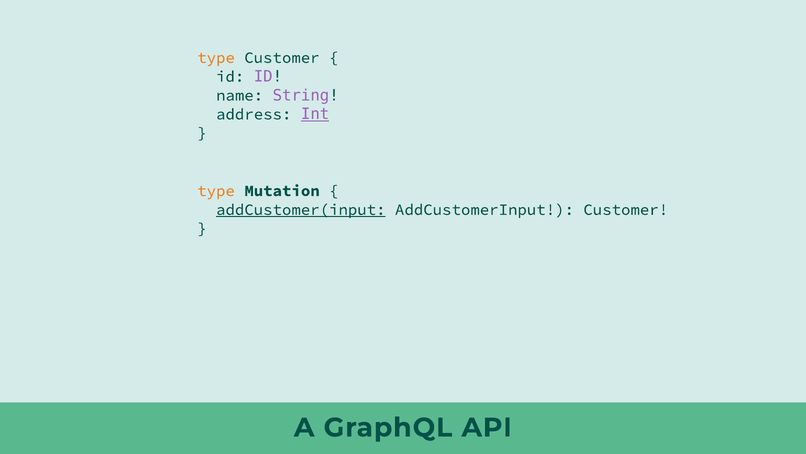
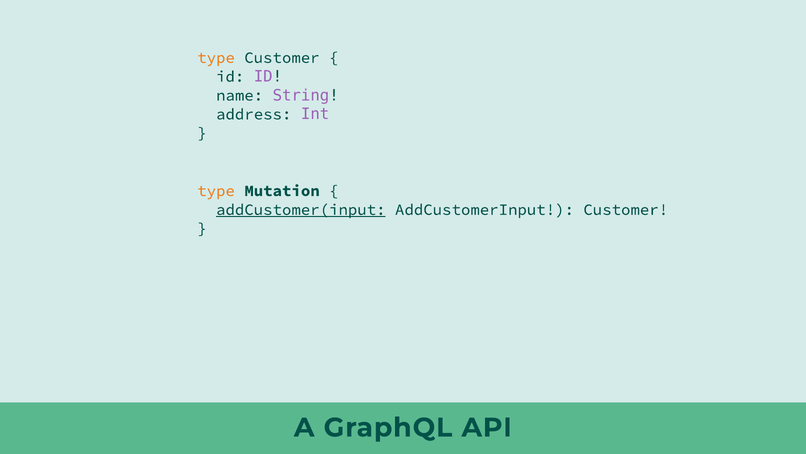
Int underline: present -> none
